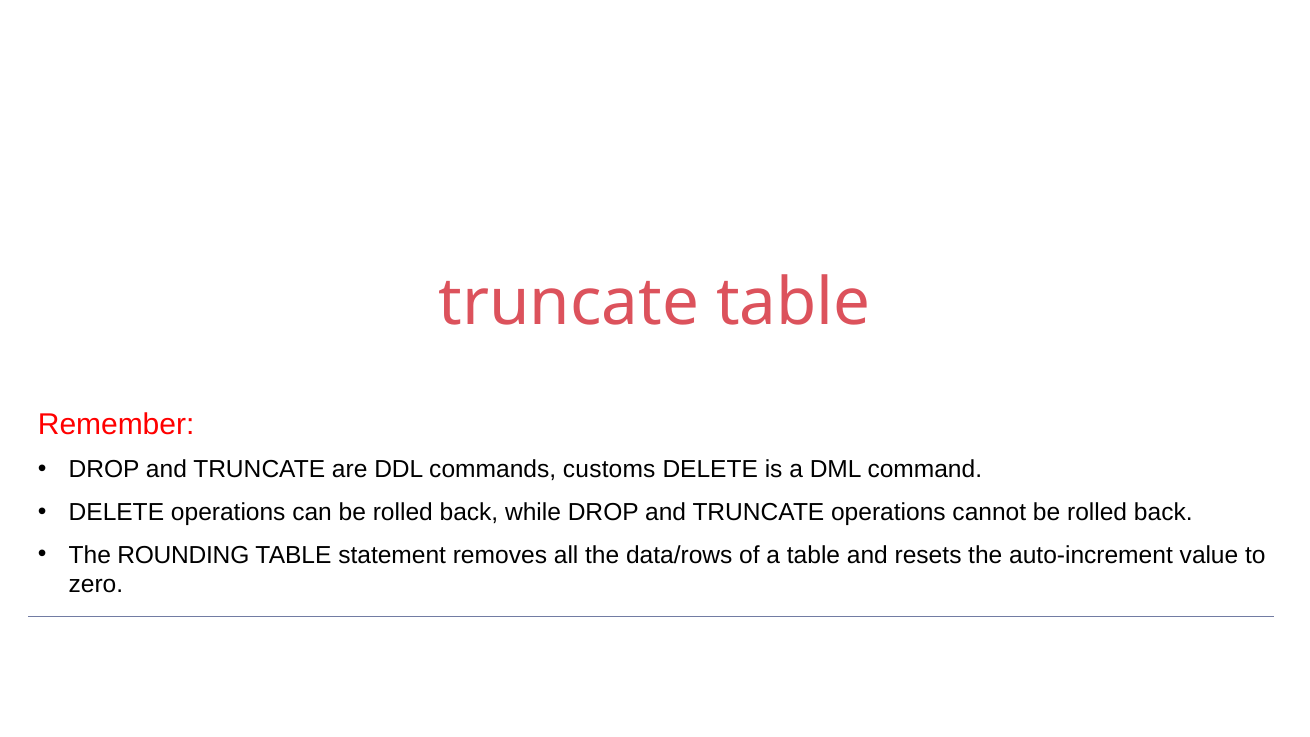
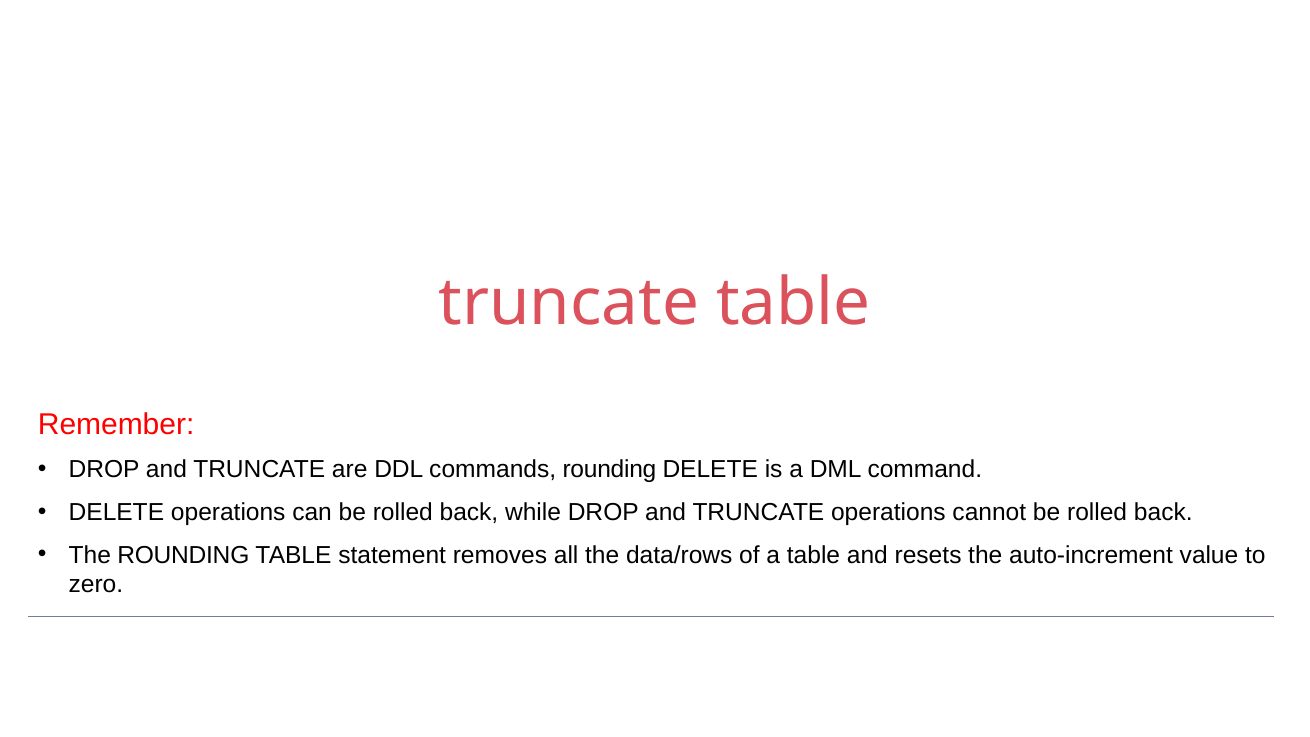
commands customs: customs -> rounding
